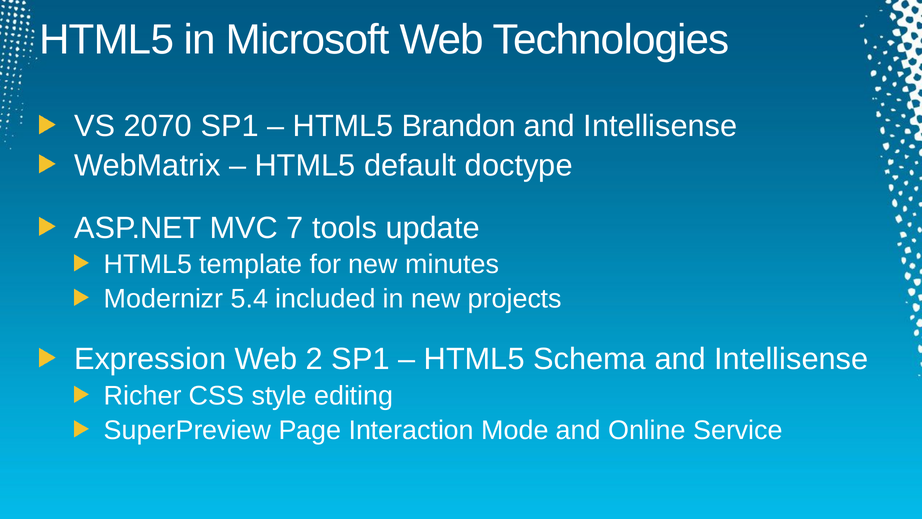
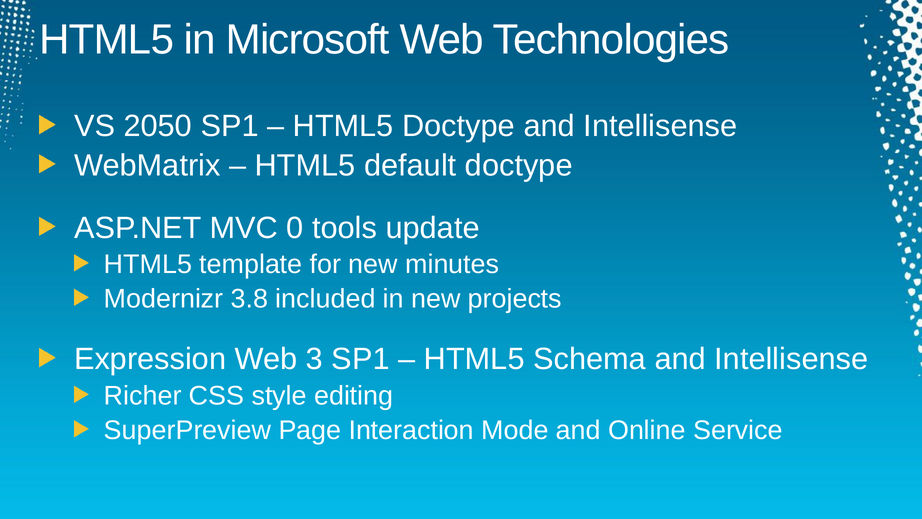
2070: 2070 -> 2050
HTML5 Brandon: Brandon -> Doctype
7: 7 -> 0
5.4: 5.4 -> 3.8
2: 2 -> 3
